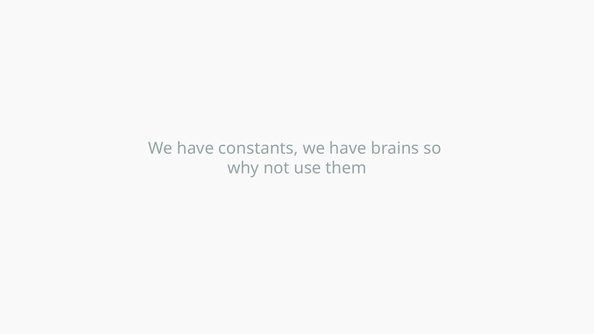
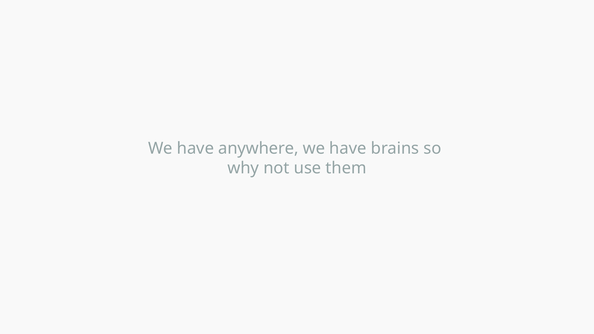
constants: constants -> anywhere
